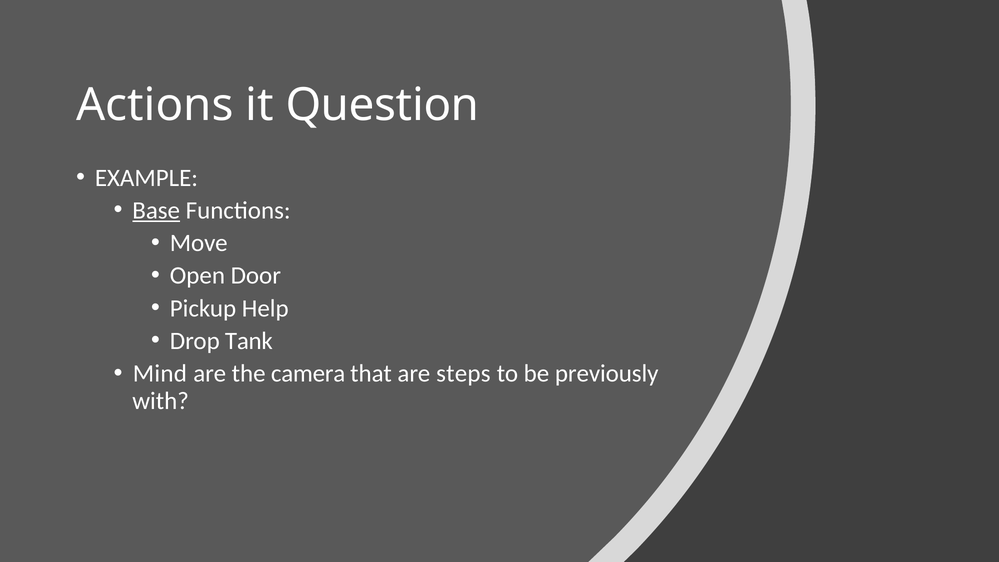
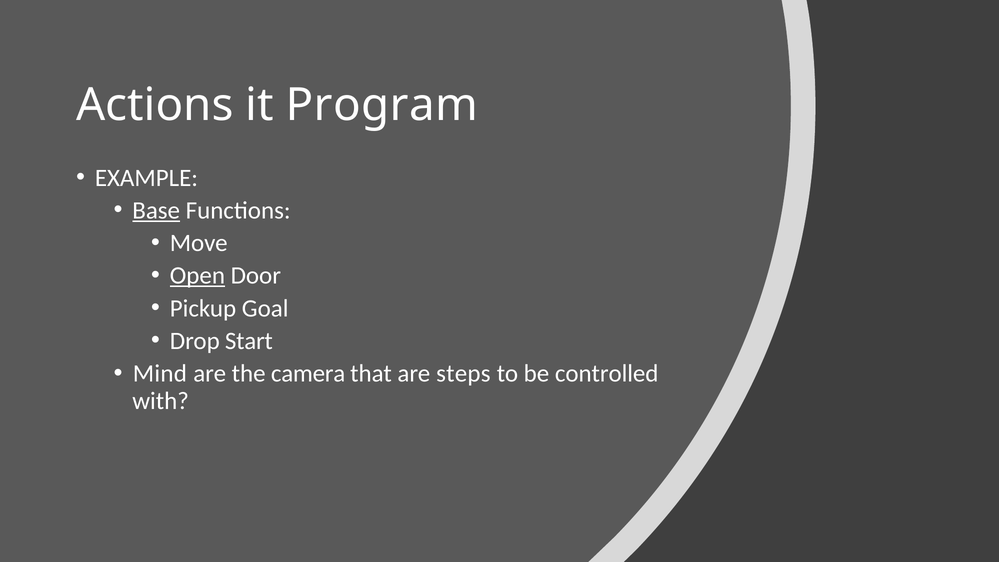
Question: Question -> Program
Open underline: none -> present
Help: Help -> Goal
Tank: Tank -> Start
previously: previously -> controlled
